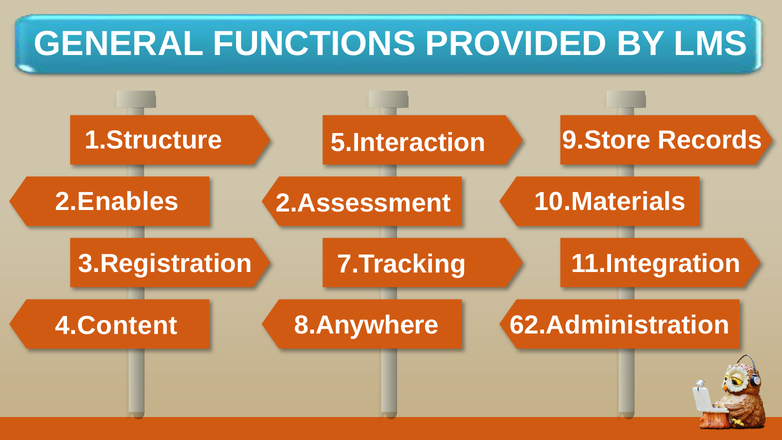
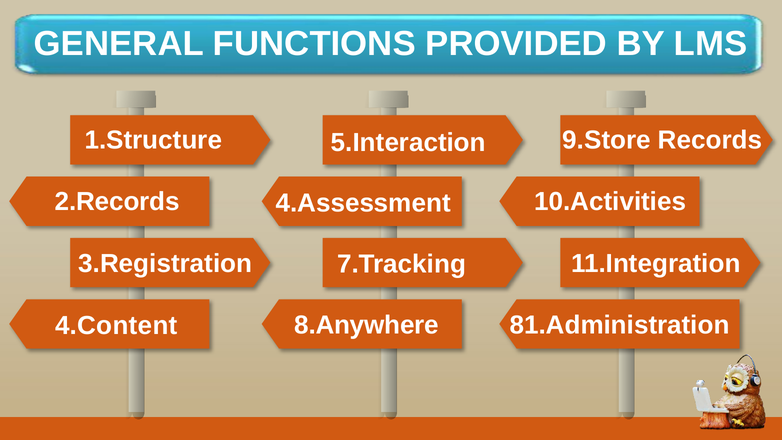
2.Enables: 2.Enables -> 2.Records
10.Materials: 10.Materials -> 10.Activities
2.Assessment: 2.Assessment -> 4.Assessment
62.Administration: 62.Administration -> 81.Administration
